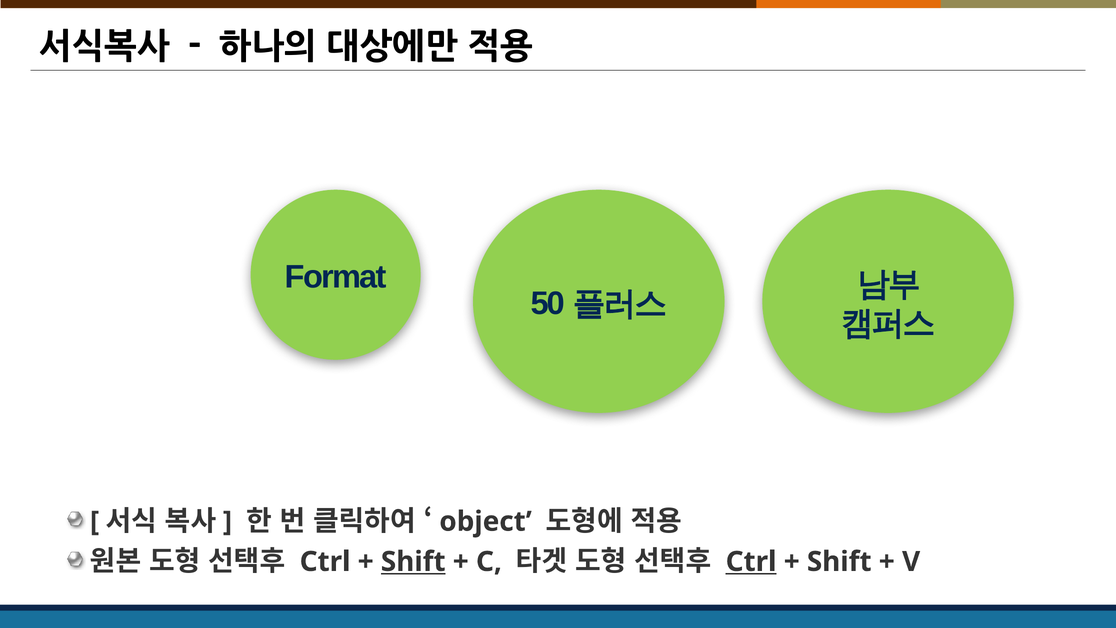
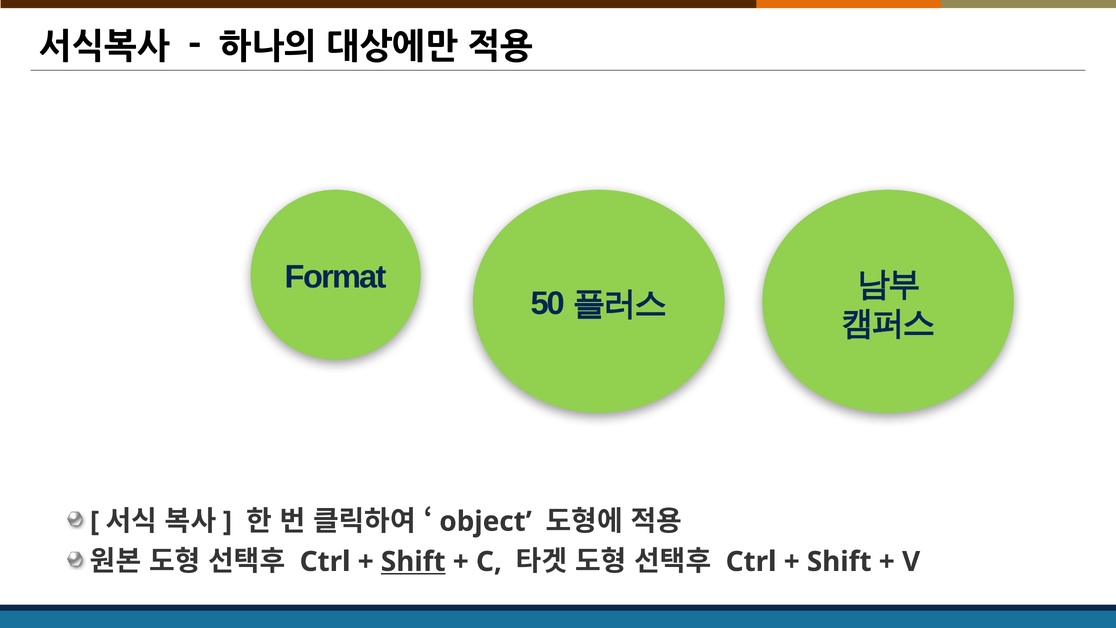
Ctrl at (751, 561) underline: present -> none
